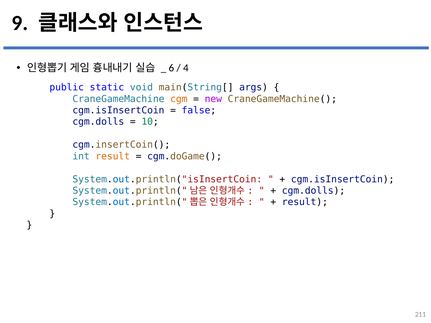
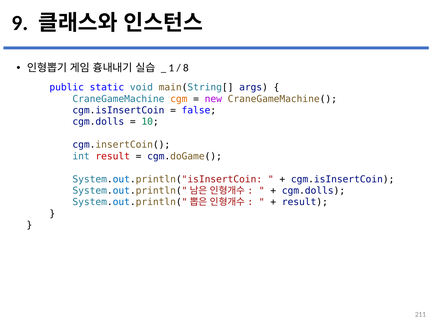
6: 6 -> 1
4: 4 -> 8
result at (113, 156) colour: orange -> red
